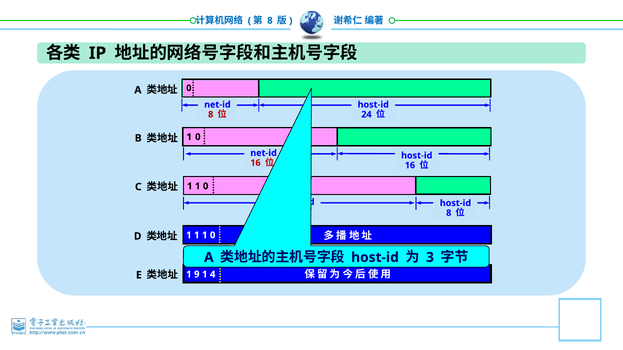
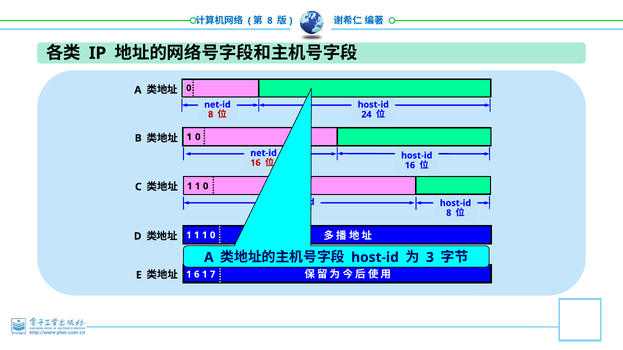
9: 9 -> 6
4: 4 -> 7
